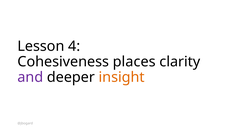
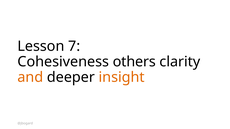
4: 4 -> 7
places: places -> others
and colour: purple -> orange
